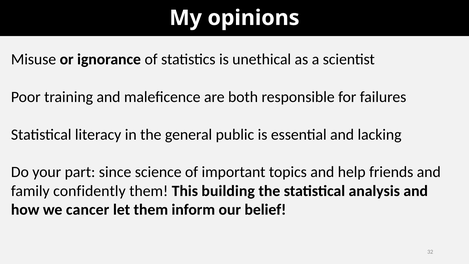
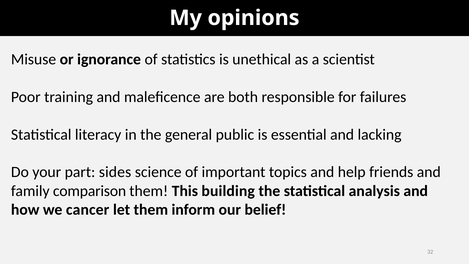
since: since -> sides
confidently: confidently -> comparison
